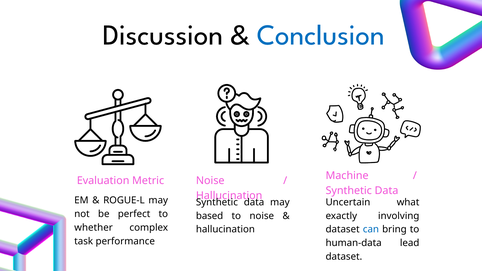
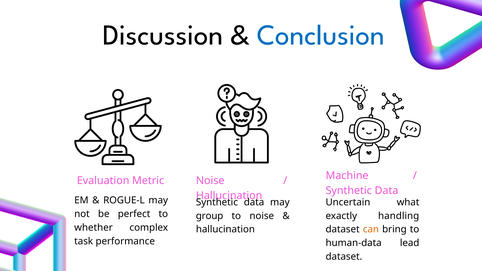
based: based -> group
involving: involving -> handling
can colour: blue -> orange
